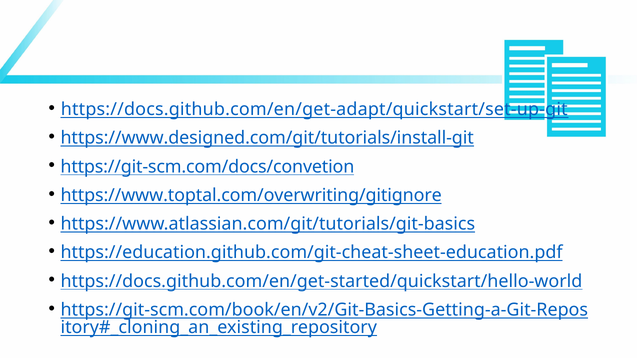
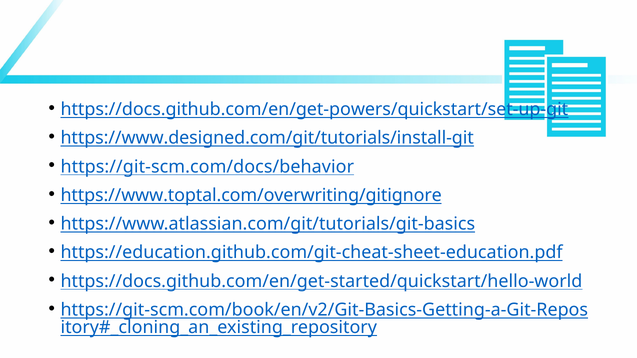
https://docs.github.com/en/get-adapt/quickstart/set-up-git: https://docs.github.com/en/get-adapt/quickstart/set-up-git -> https://docs.github.com/en/get-powers/quickstart/set-up-git
https://git-scm.com/docs/convetion: https://git-scm.com/docs/convetion -> https://git-scm.com/docs/behavior
